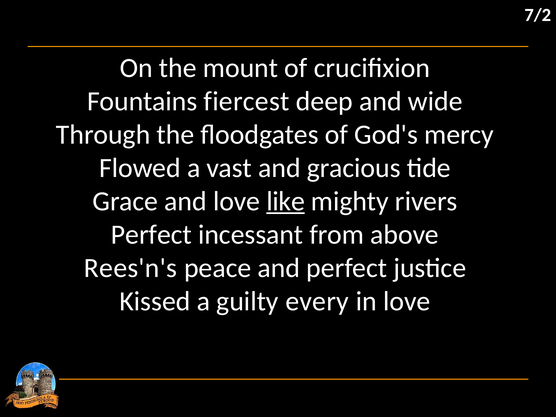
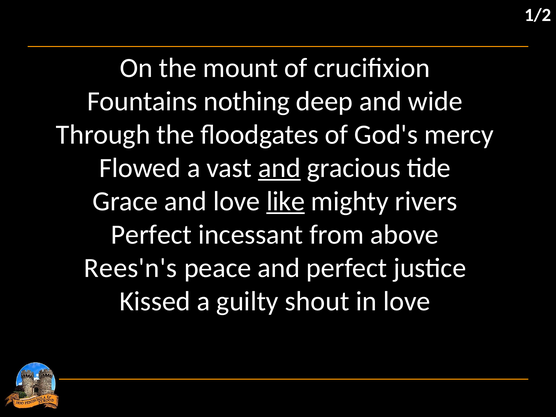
7/2: 7/2 -> 1/2
fiercest: fiercest -> nothing
and at (279, 168) underline: none -> present
every: every -> shout
